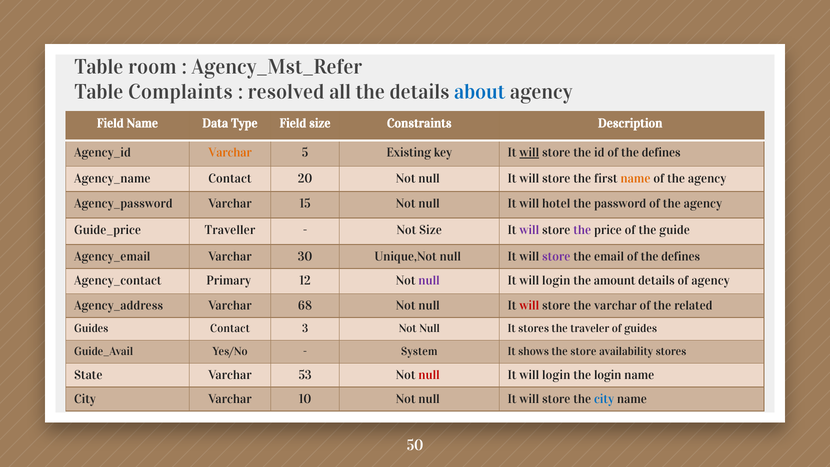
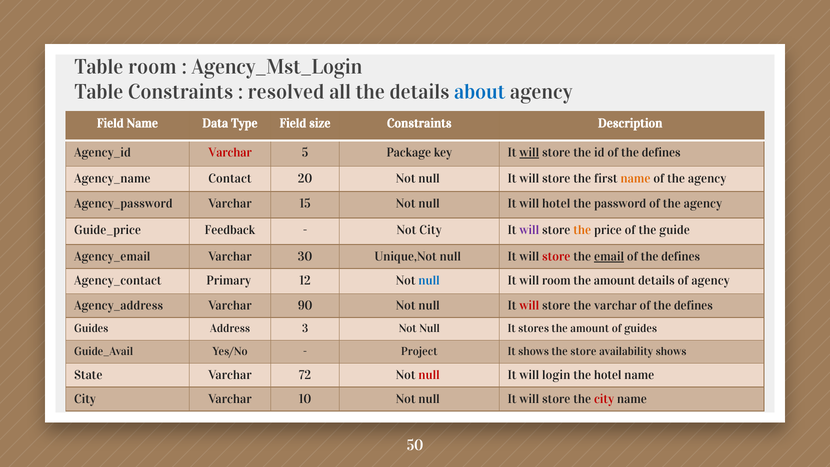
Agency_Mst_Refer: Agency_Mst_Refer -> Agency_Mst_Login
Table Complaints: Complaints -> Constraints
Varchar at (230, 153) colour: orange -> red
Existing: Existing -> Package
Traveller: Traveller -> Feedback
Not Size: Size -> City
the at (582, 230) colour: purple -> orange
store at (556, 257) colour: purple -> red
email underline: none -> present
null at (429, 280) colour: purple -> blue
login at (556, 280): login -> room
68: 68 -> 90
related at (693, 306): related -> defines
Guides Contact: Contact -> Address
stores the traveler: traveler -> amount
System: System -> Project
availability stores: stores -> shows
53: 53 -> 72
the login: login -> hotel
city at (604, 399) colour: blue -> red
